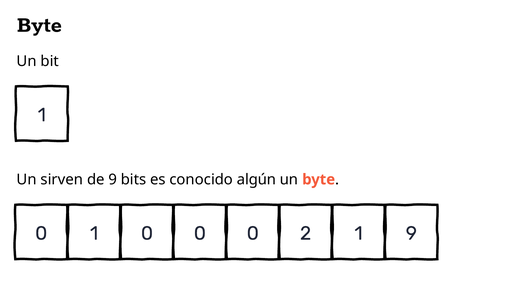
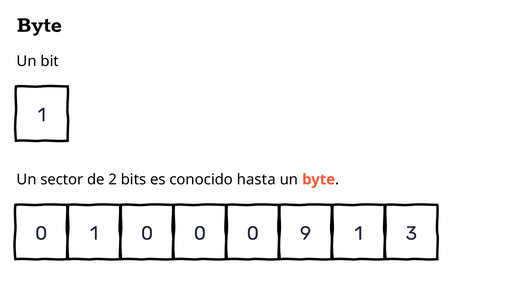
sirven: sirven -> sector
de 9: 9 -> 2
algún: algún -> hasta
2: 2 -> 9
1 9: 9 -> 3
